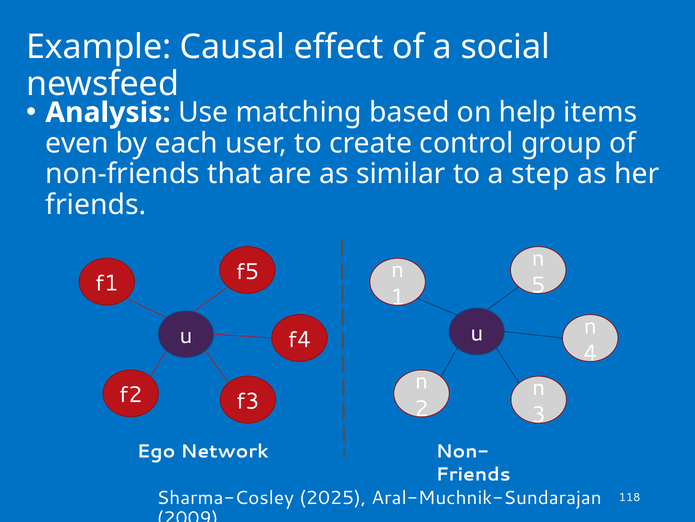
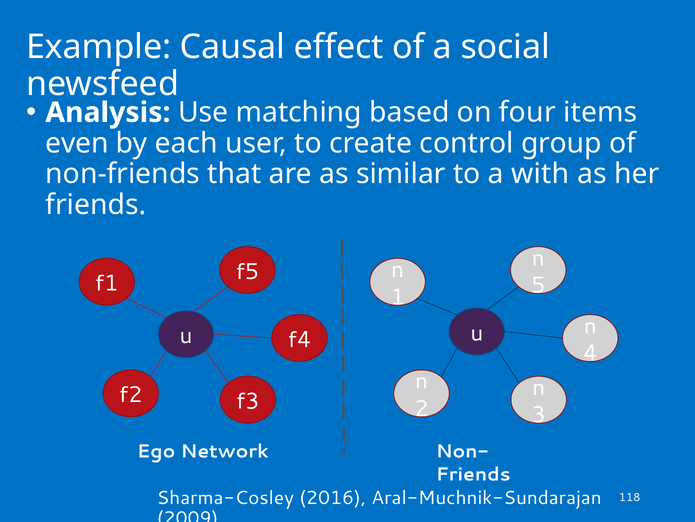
help: help -> four
step: step -> with
2025: 2025 -> 2016
